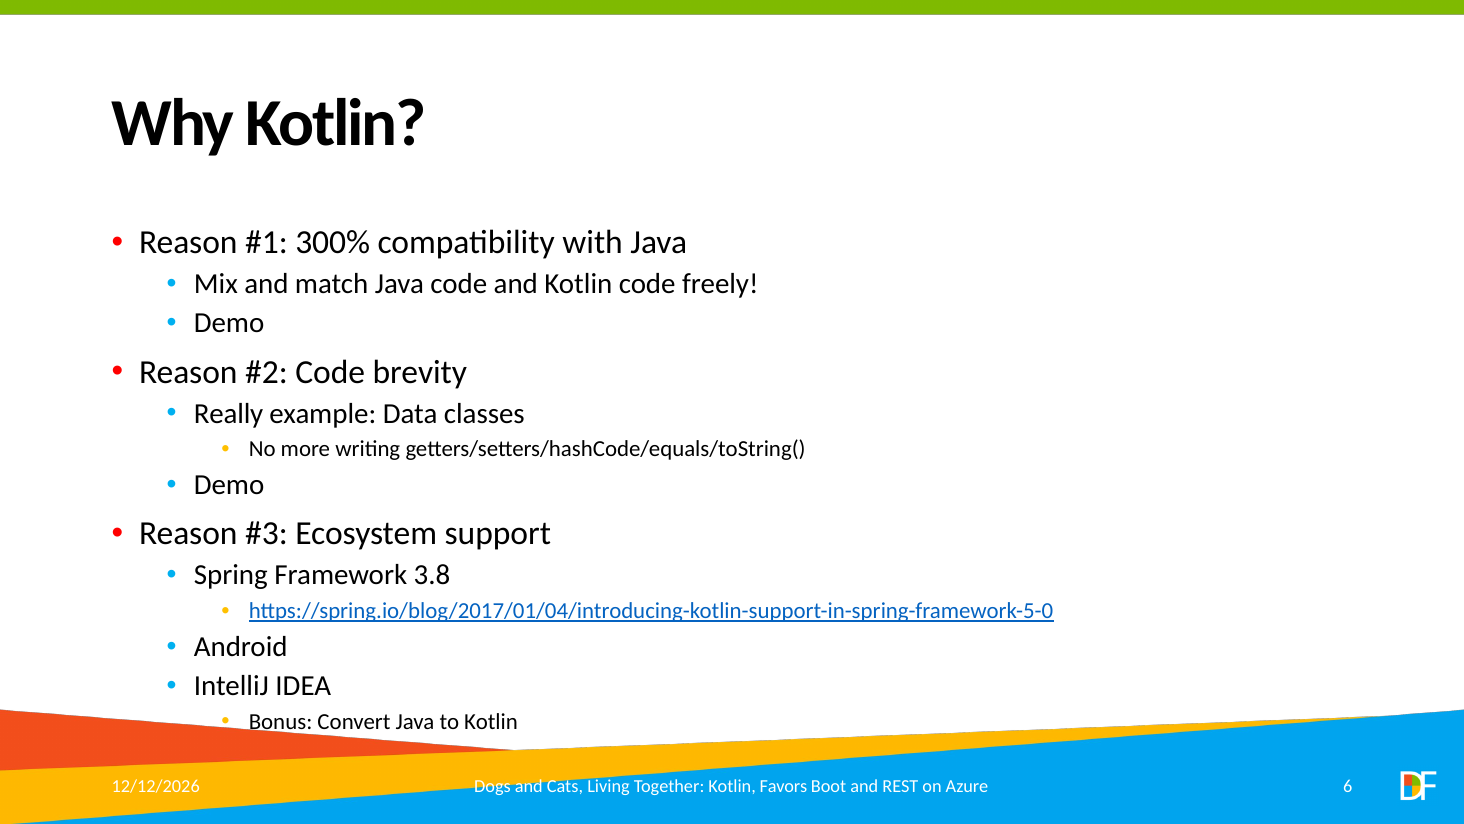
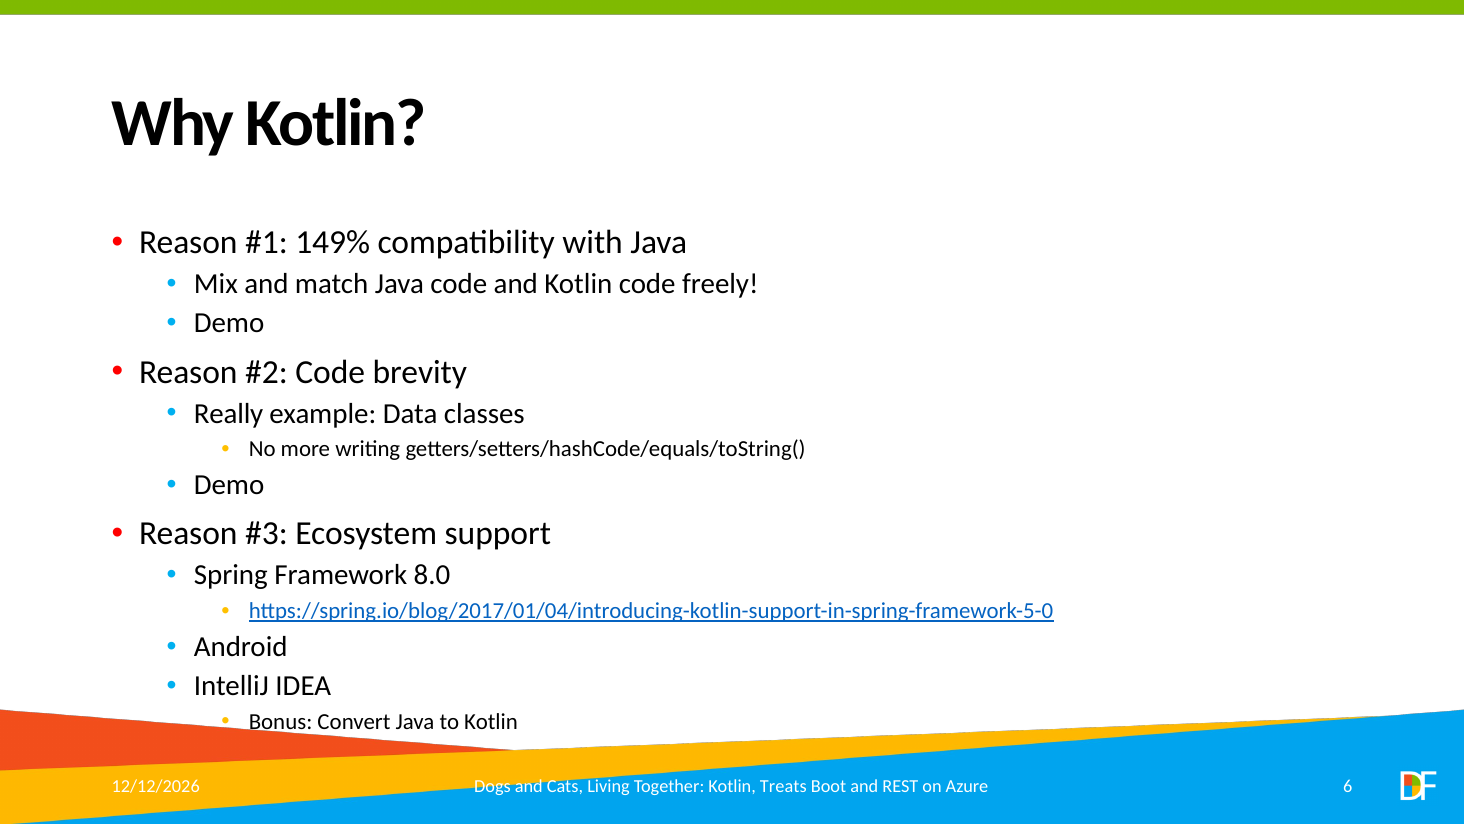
300%: 300% -> 149%
3.8: 3.8 -> 8.0
Favors: Favors -> Treats
